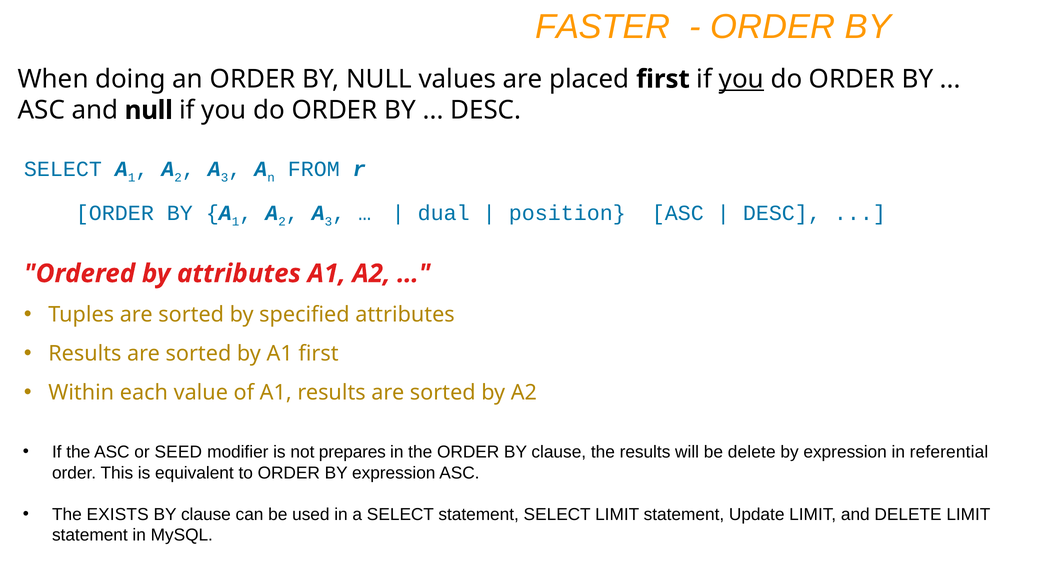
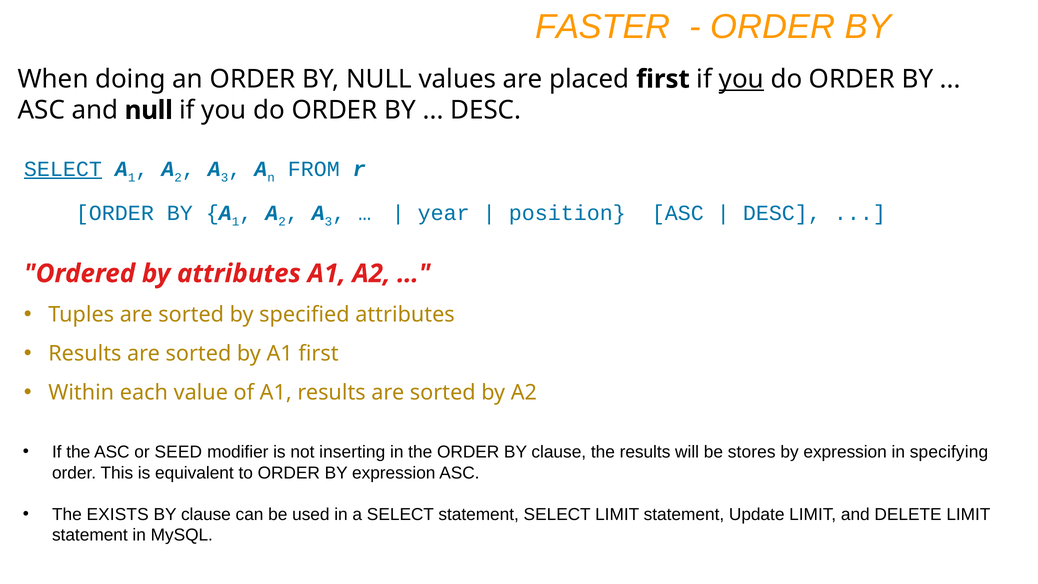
SELECT at (63, 169) underline: none -> present
dual: dual -> year
prepares: prepares -> inserting
be delete: delete -> stores
referential: referential -> specifying
